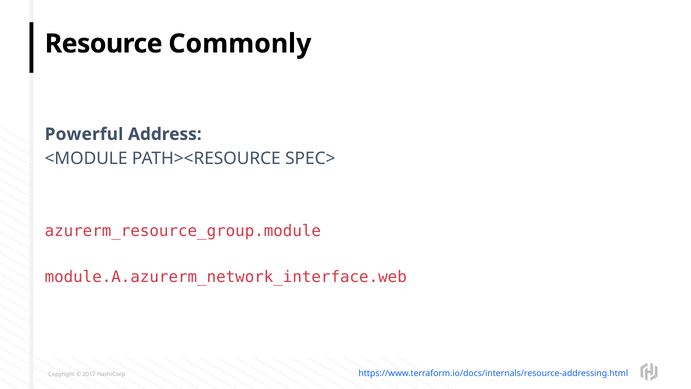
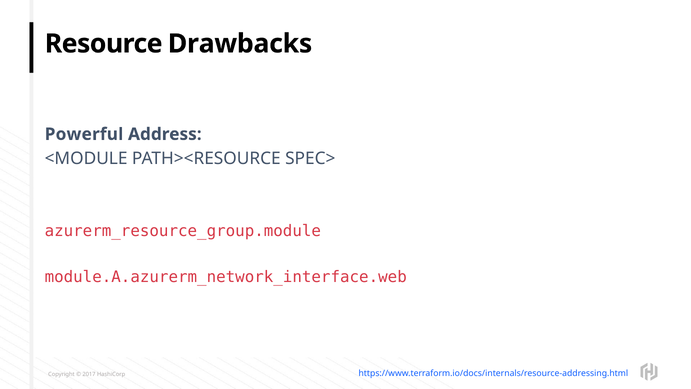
Commonly: Commonly -> Drawbacks
